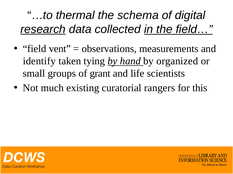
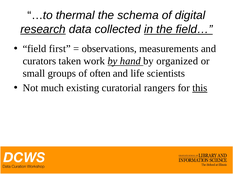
vent: vent -> first
identify: identify -> curators
tying: tying -> work
grant: grant -> often
this underline: none -> present
